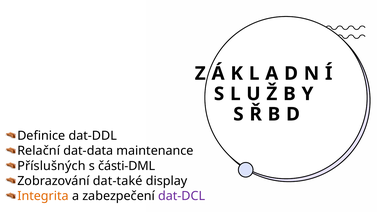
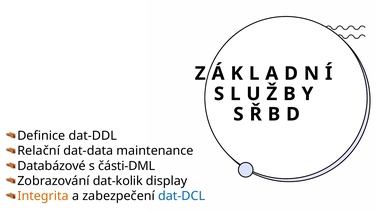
Příslušných: Příslušných -> Databázové
dat-také: dat-také -> dat-kolik
dat-DCL colour: purple -> blue
